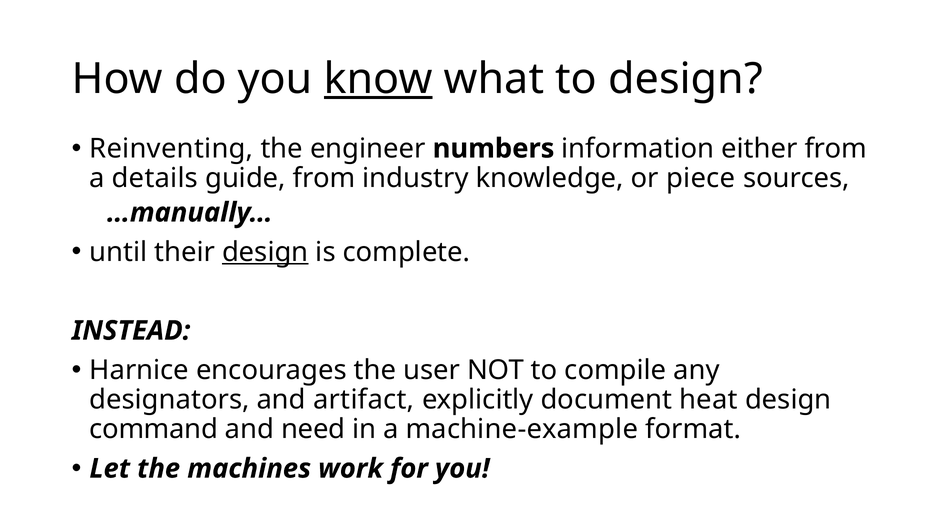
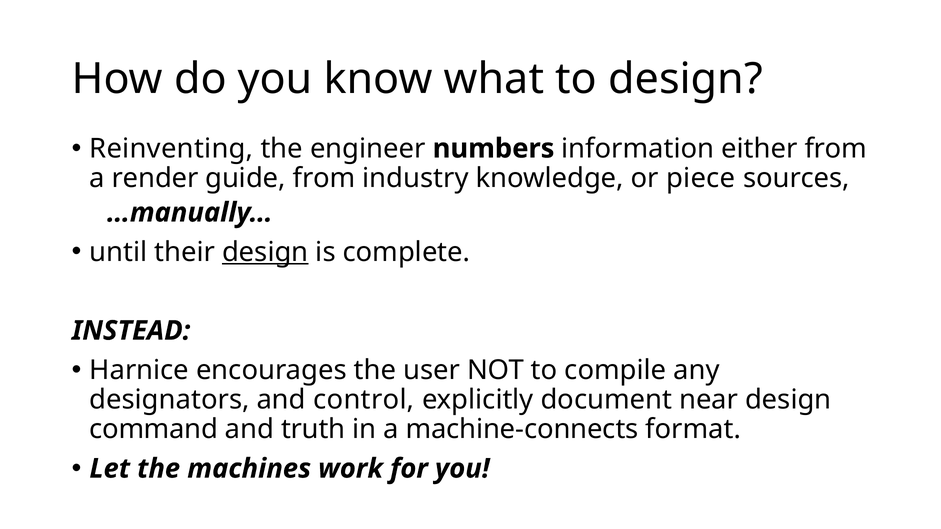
know underline: present -> none
details: details -> render
artifact: artifact -> control
heat: heat -> near
need: need -> truth
machine-example: machine-example -> machine-connects
